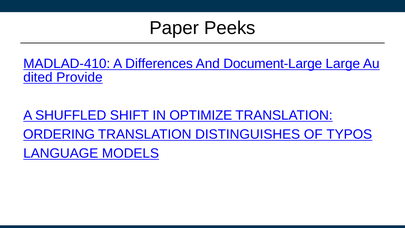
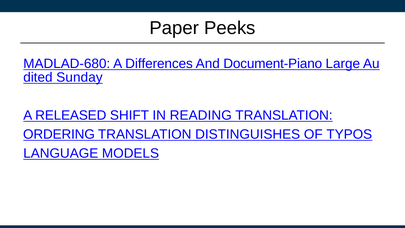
MADLAD-410: MADLAD-410 -> MADLAD-680
Document-Large: Document-Large -> Document-Piano
Provide: Provide -> Sunday
SHUFFLED: SHUFFLED -> RELEASED
OPTIMIZE: OPTIMIZE -> READING
